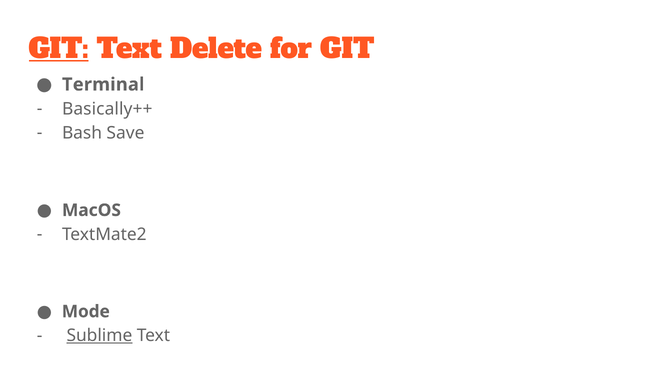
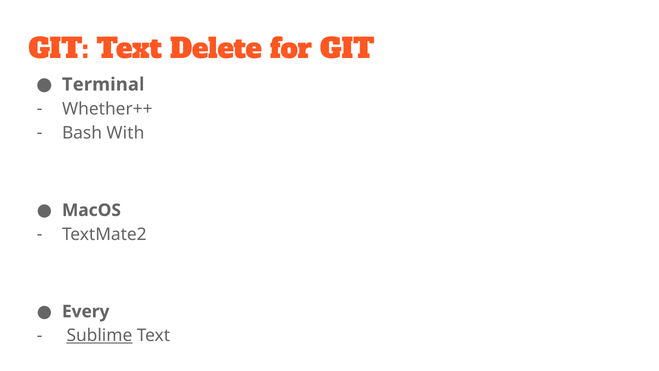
GIT at (59, 49) underline: present -> none
Basically++: Basically++ -> Whether++
Save: Save -> With
Mode: Mode -> Every
